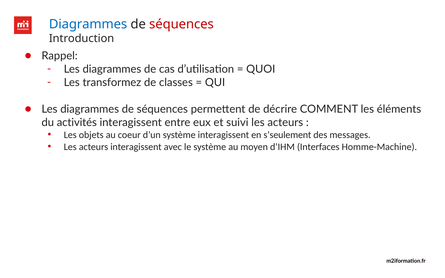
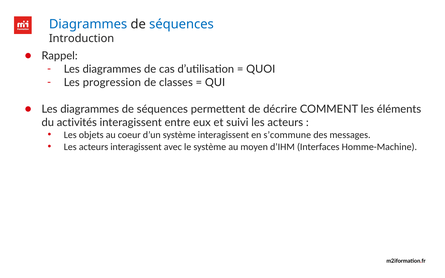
séquences at (181, 24) colour: red -> blue
transformez: transformez -> progression
s’seulement: s’seulement -> s’commune
